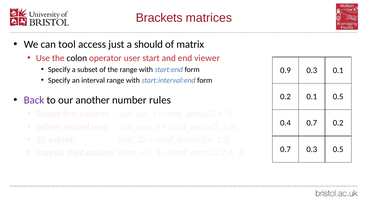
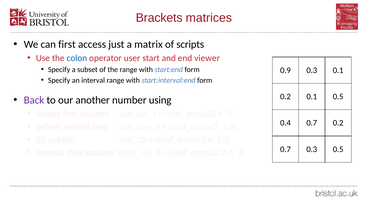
can tool: tool -> first
should: should -> matrix
matrix: matrix -> scripts
colon colour: black -> blue
rules: rules -> using
